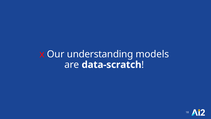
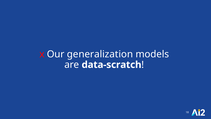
understanding: understanding -> generalization
